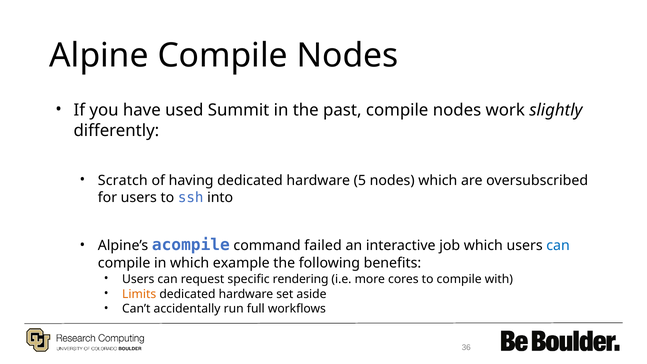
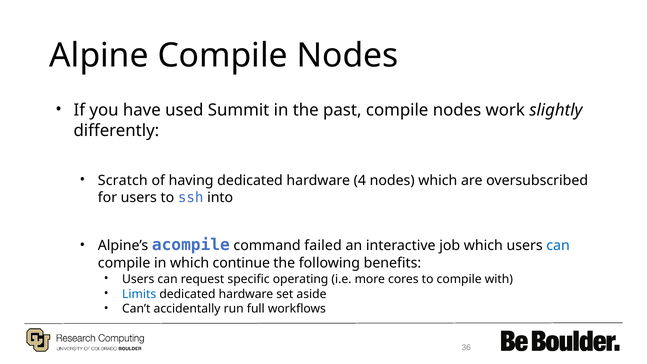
5: 5 -> 4
example: example -> continue
rendering: rendering -> operating
Limits colour: orange -> blue
